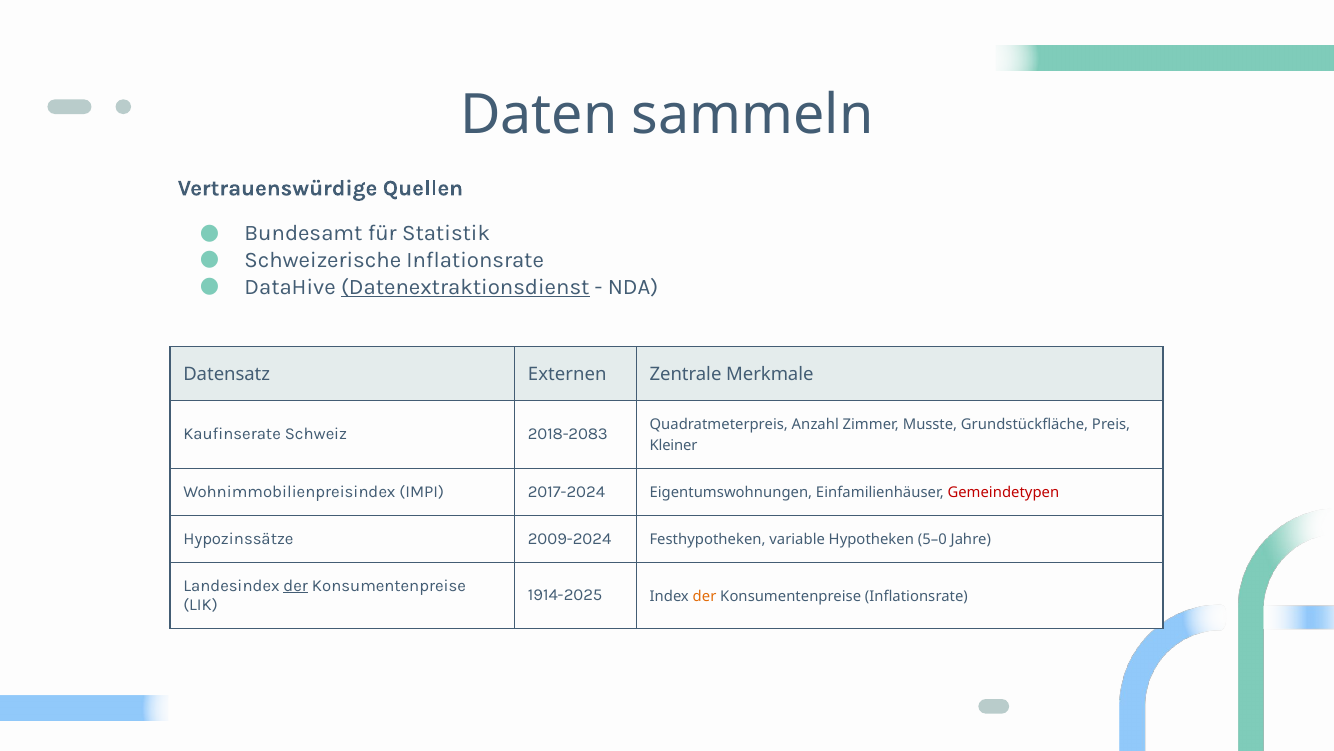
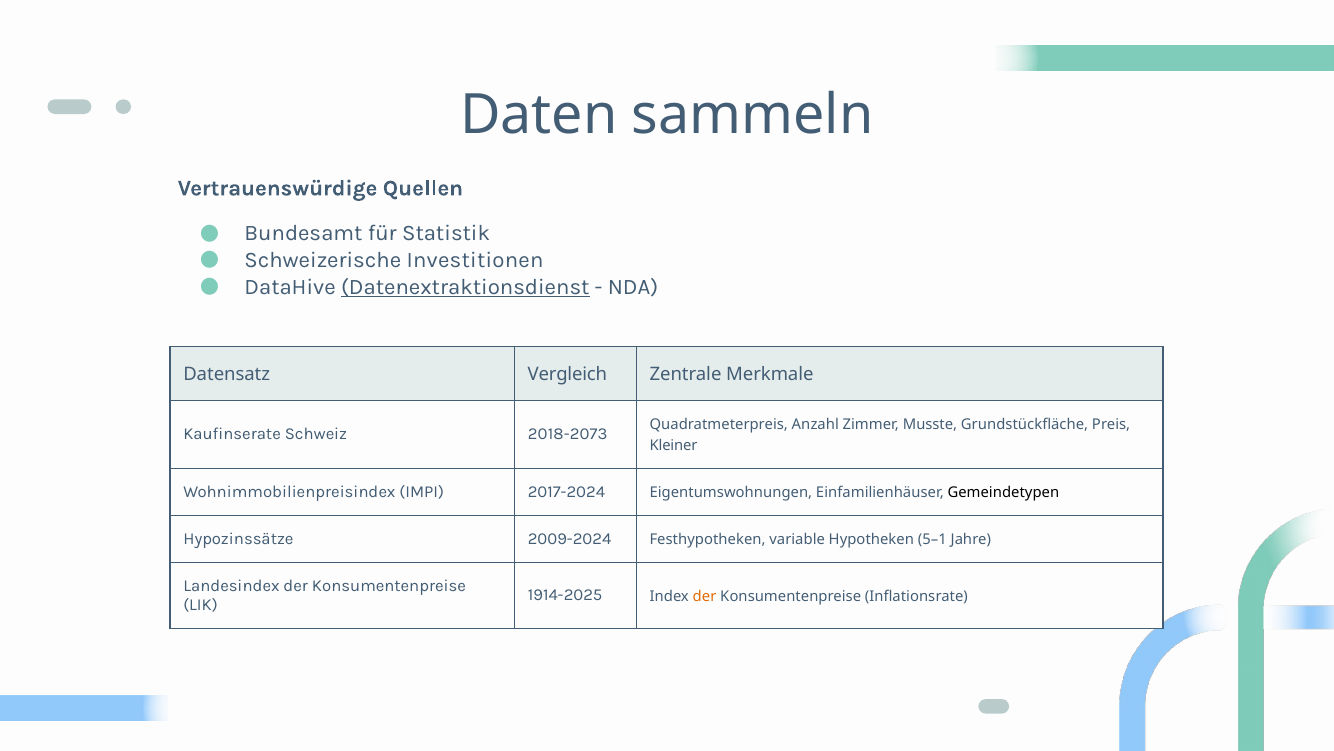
Schweizerische Inflationsrate: Inflationsrate -> Investitionen
Externen: Externen -> Vergleich
2018-2083: 2018-2083 -> 2018-2073
Gemeindetypen colour: red -> black
5–0: 5–0 -> 5–1
der at (296, 585) underline: present -> none
